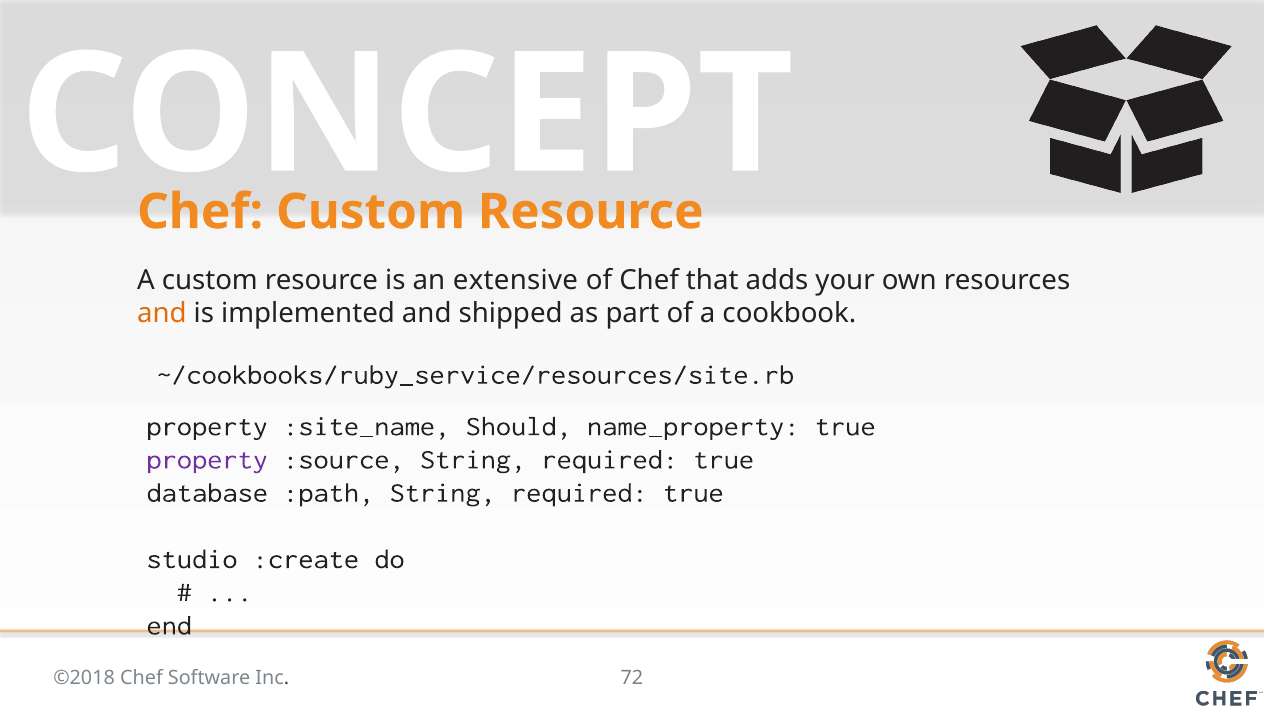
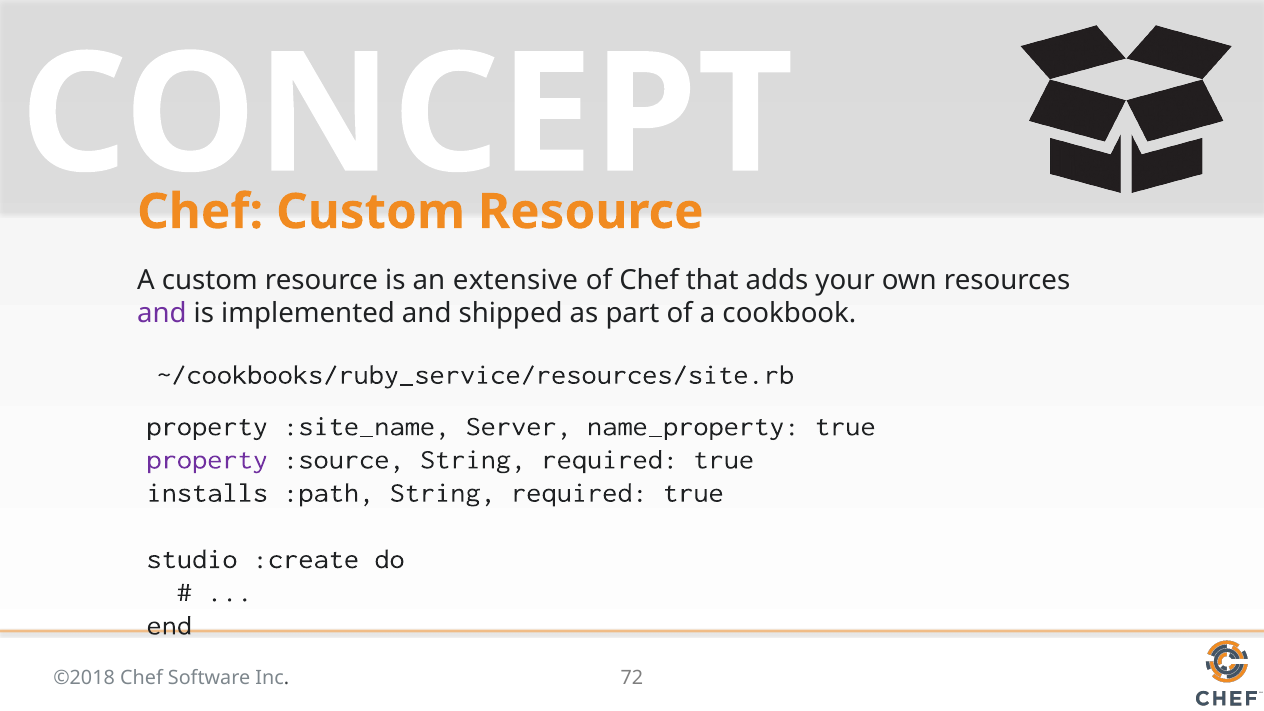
and at (162, 313) colour: orange -> purple
Should: Should -> Server
database: database -> installs
